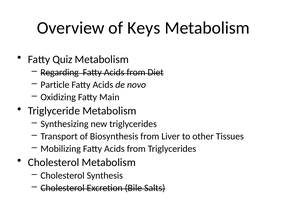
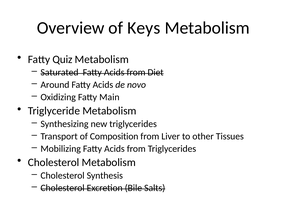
Regarding: Regarding -> Saturated
Particle: Particle -> Around
Biosynthesis: Biosynthesis -> Composition
